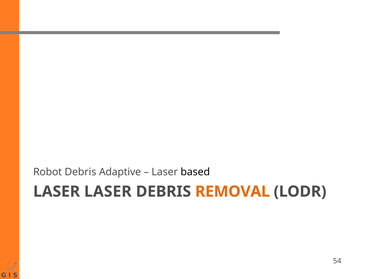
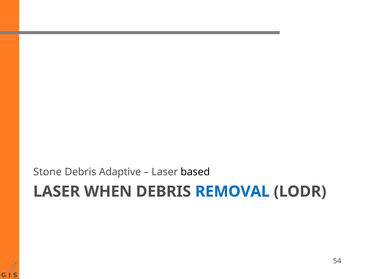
Robot: Robot -> Stone
LASER LASER: LASER -> WHEN
REMOVAL colour: orange -> blue
